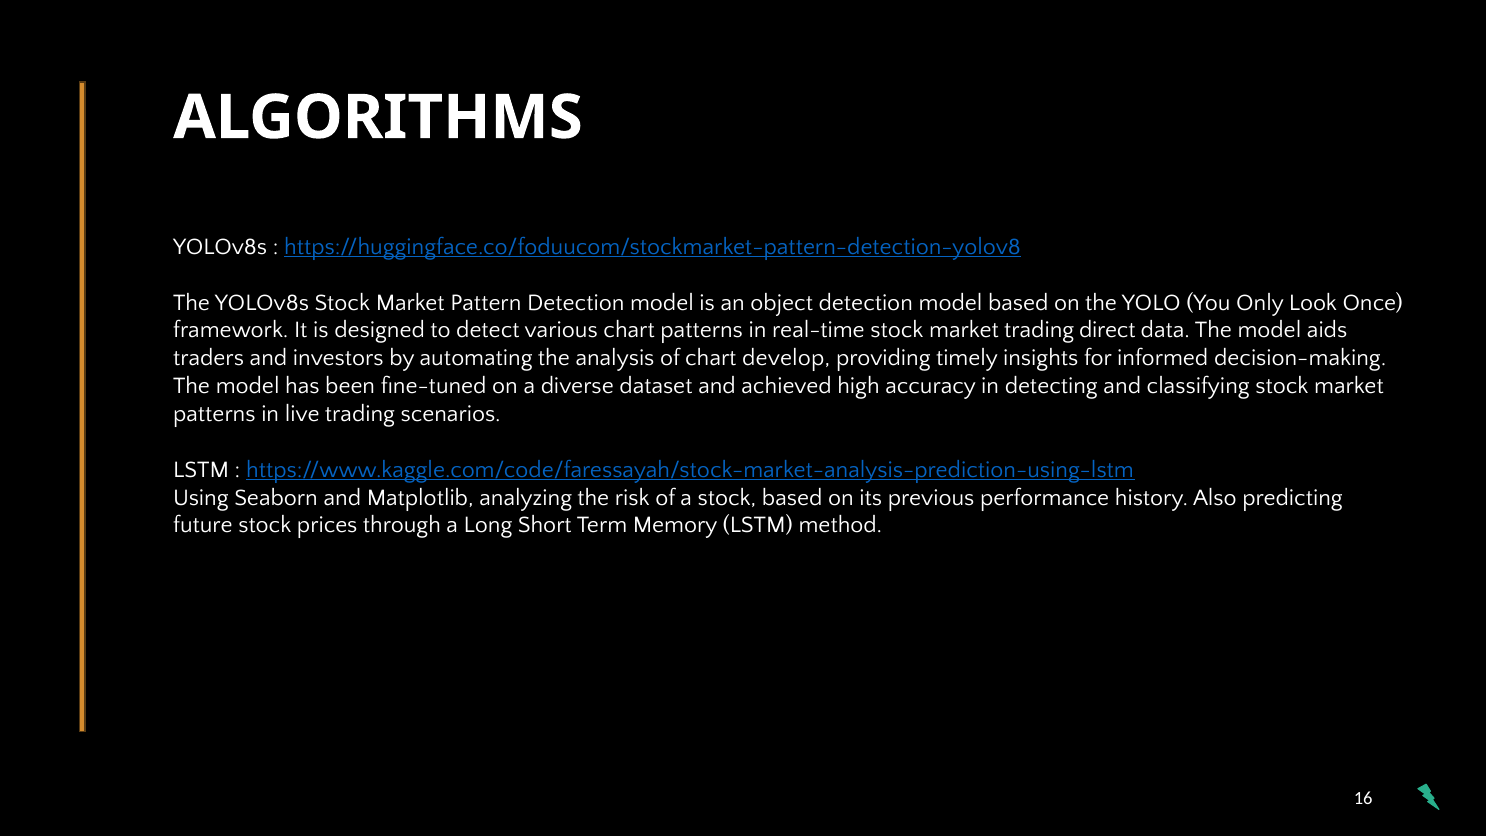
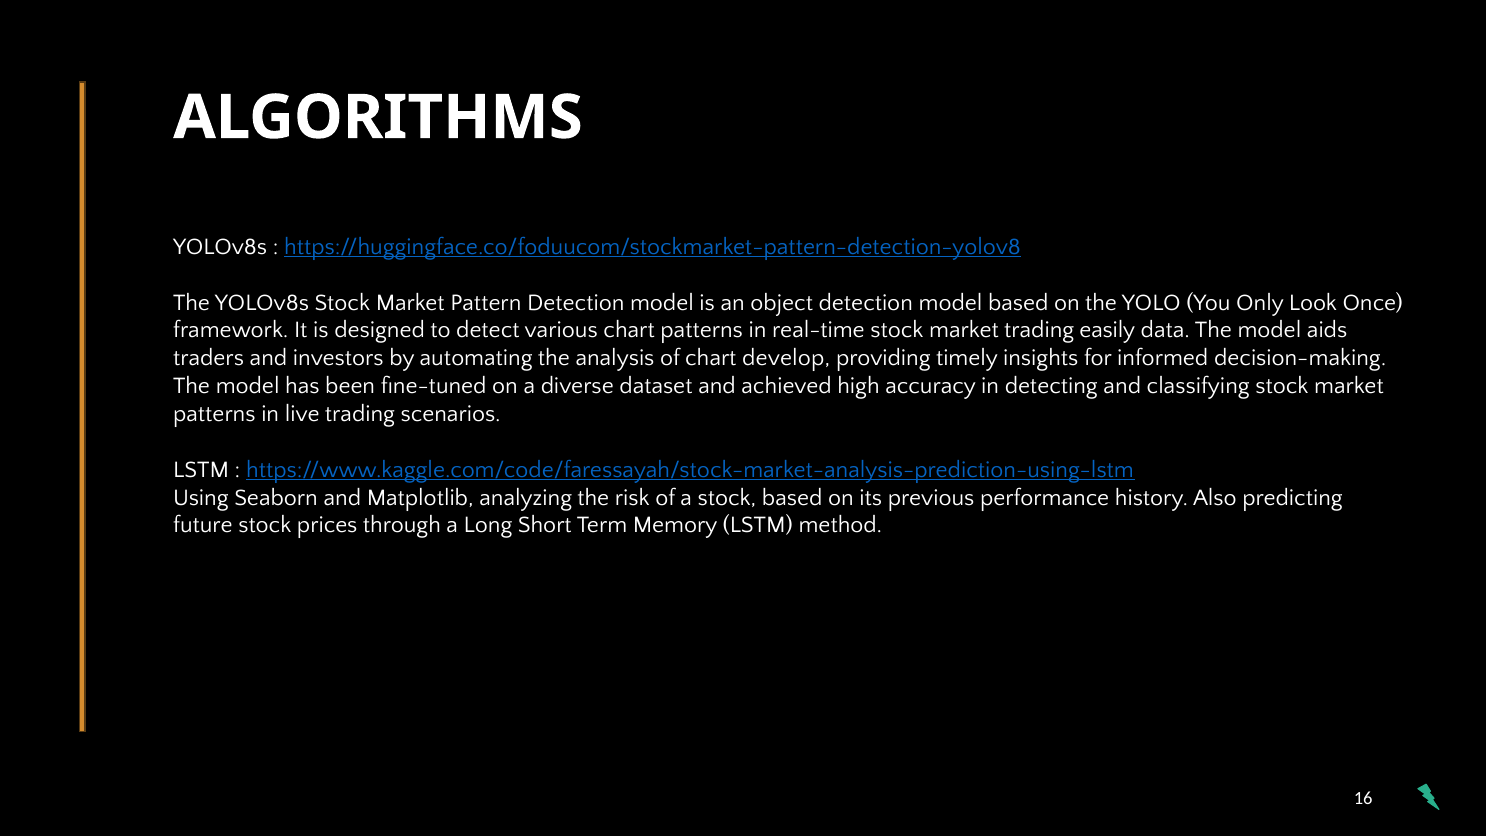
direct: direct -> easily
